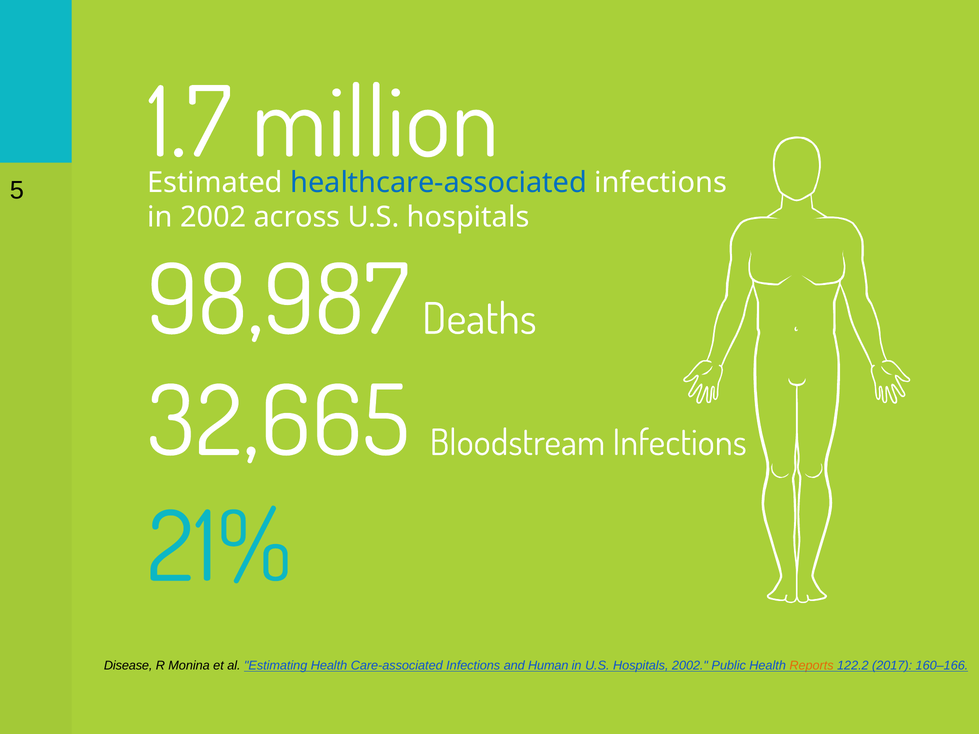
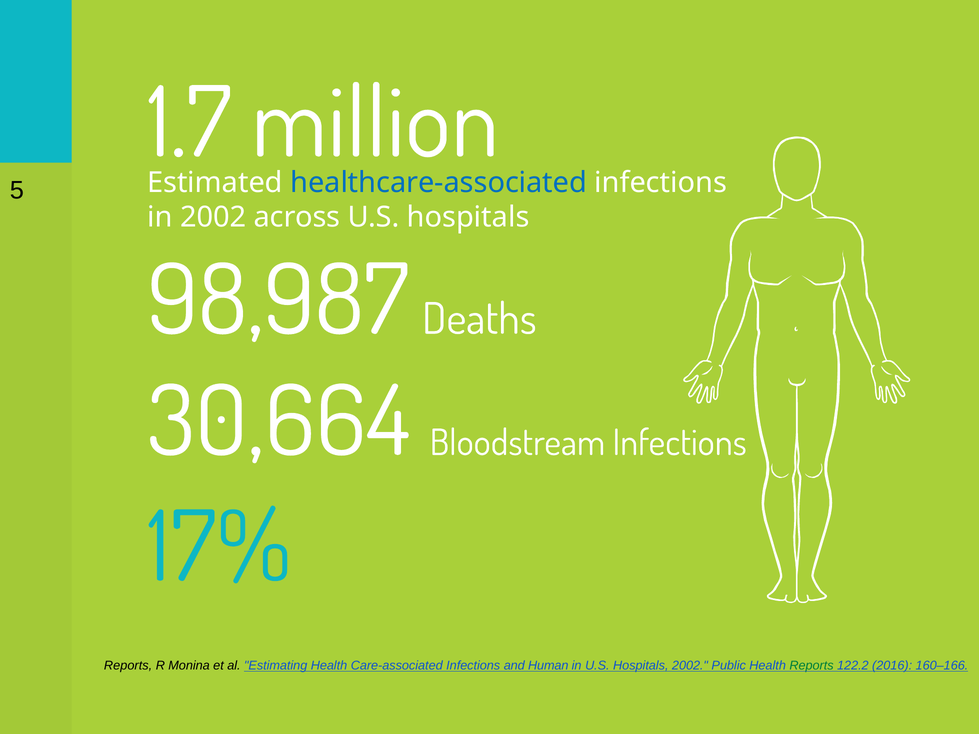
32,665: 32,665 -> 30,664
21%: 21% -> 17%
Disease at (128, 666): Disease -> Reports
Reports at (812, 666) colour: orange -> green
2017: 2017 -> 2016
